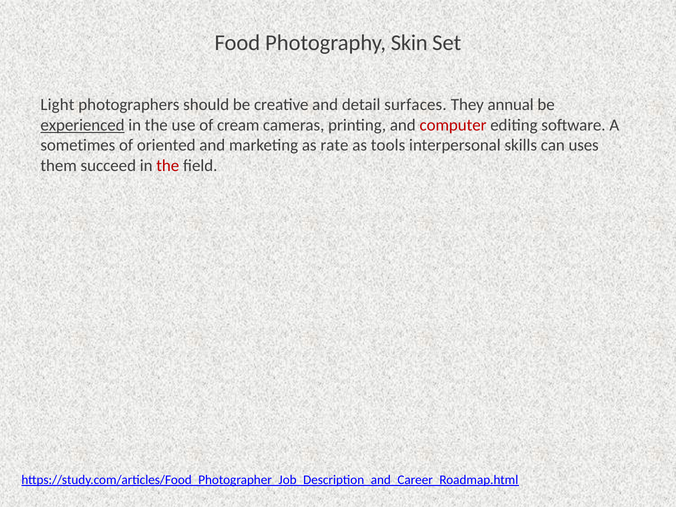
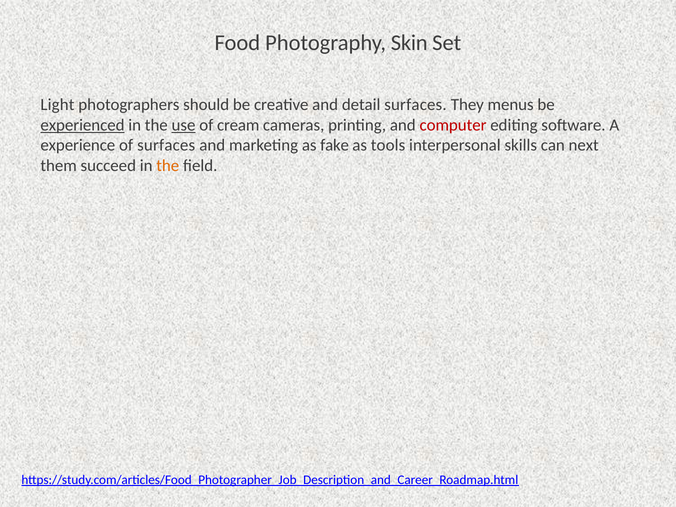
annual: annual -> menus
use underline: none -> present
sometimes: sometimes -> experience
of oriented: oriented -> surfaces
rate: rate -> fake
uses: uses -> next
the at (168, 166) colour: red -> orange
